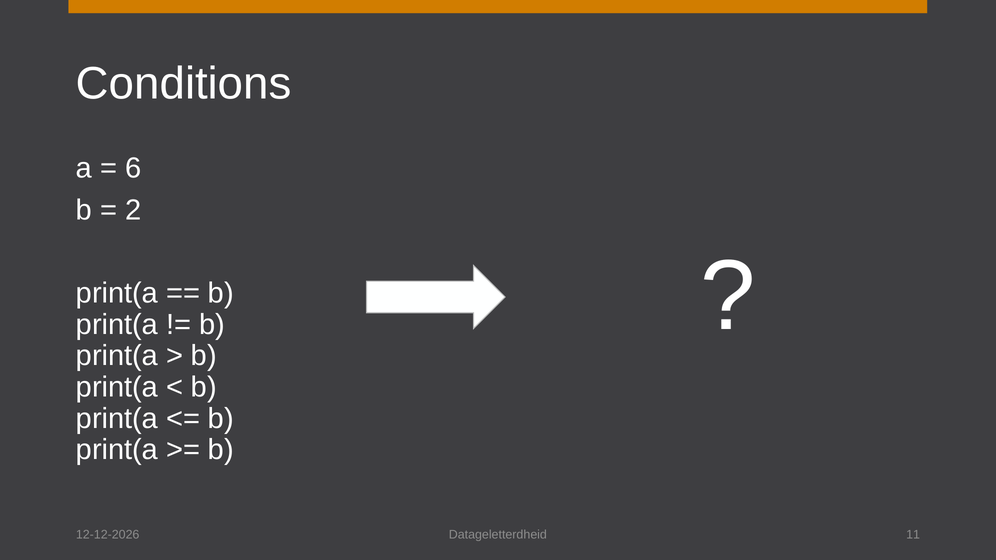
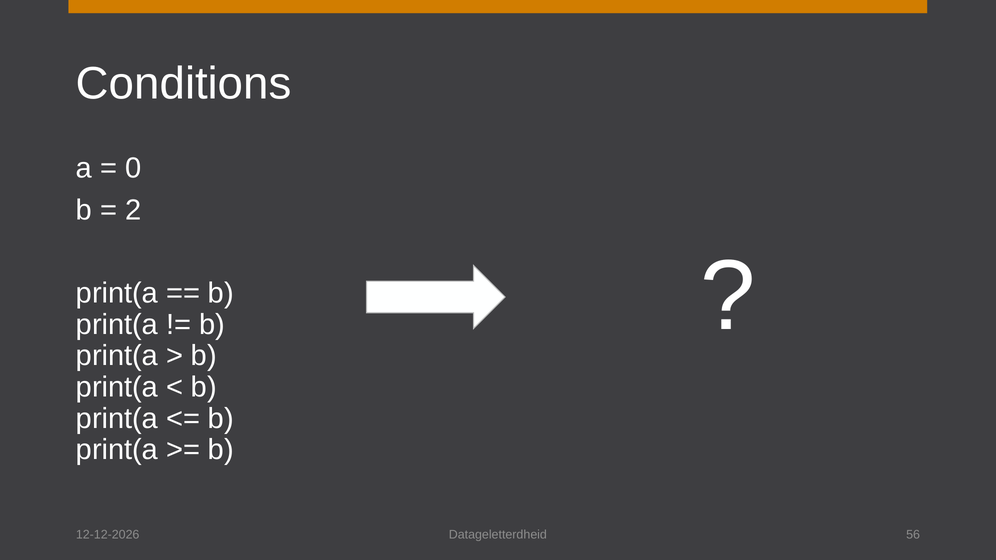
6: 6 -> 0
11: 11 -> 56
